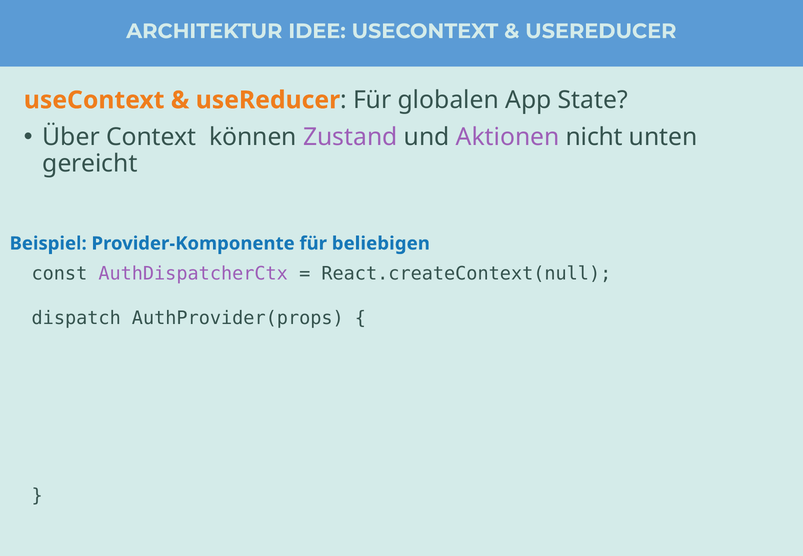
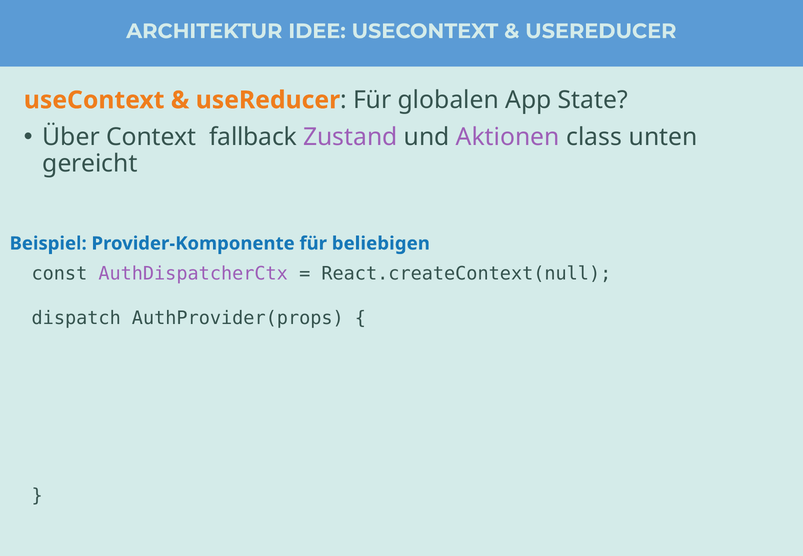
können: können -> fallback
nicht: nicht -> class
